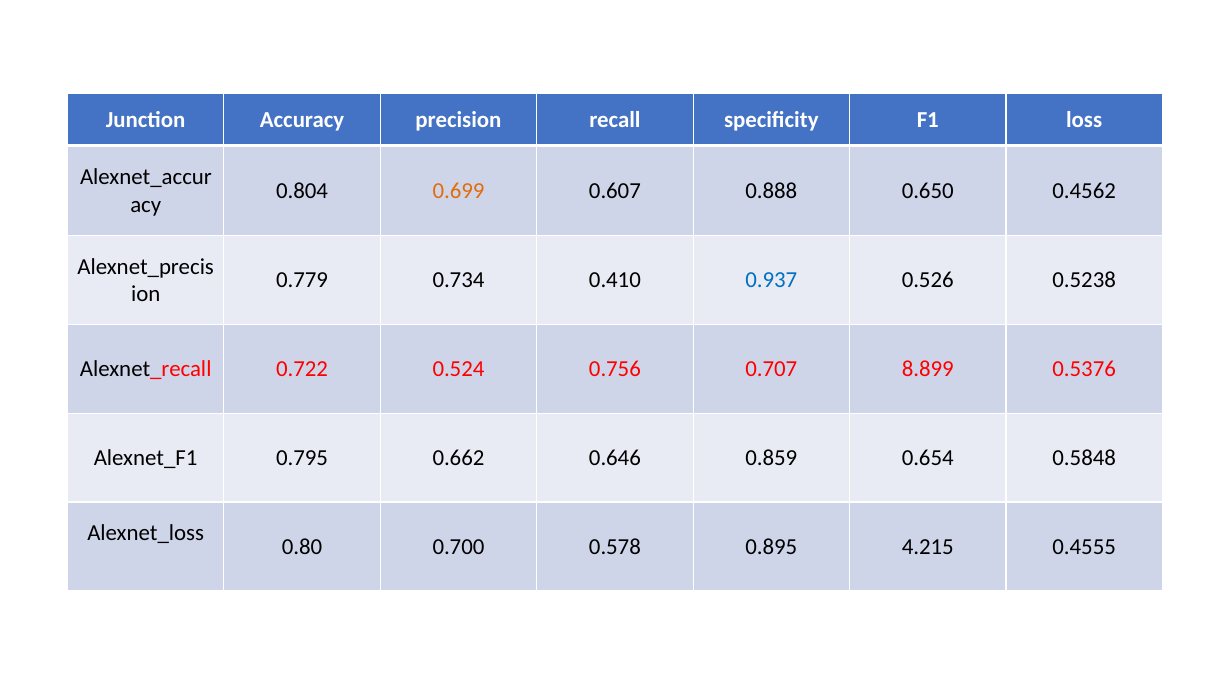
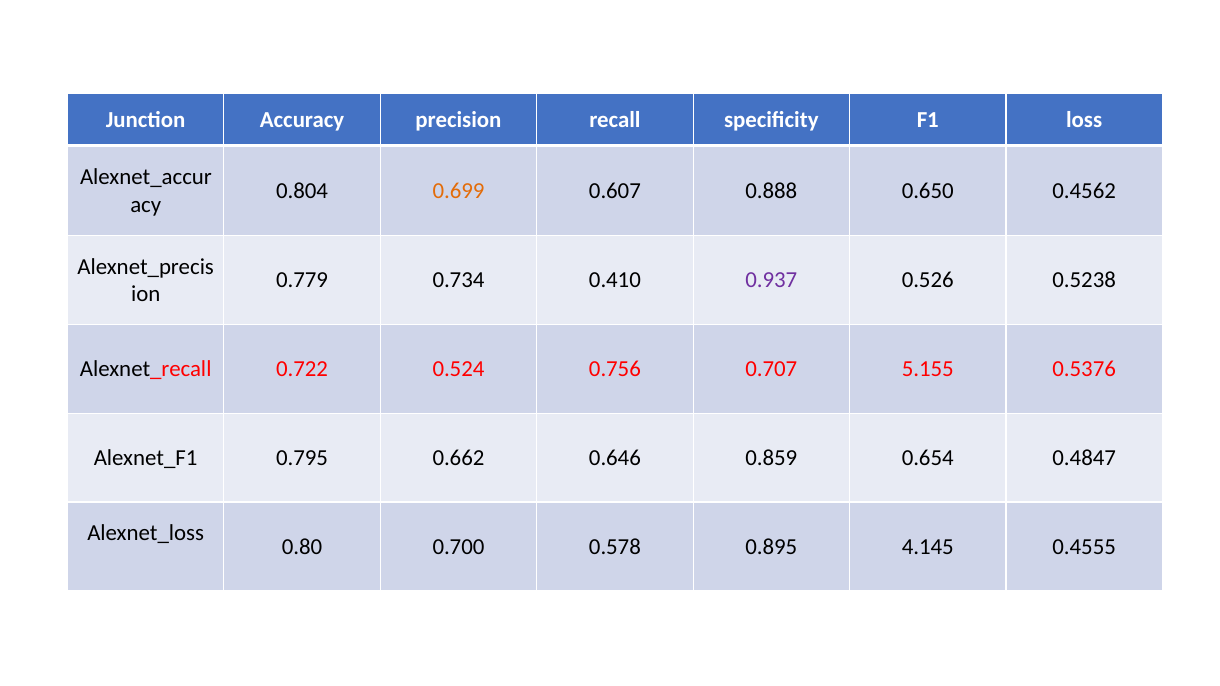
0.937 colour: blue -> purple
8.899: 8.899 -> 5.155
0.5848: 0.5848 -> 0.4847
4.215: 4.215 -> 4.145
